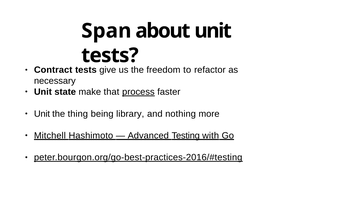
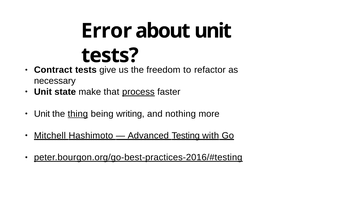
Span: Span -> Error
thing underline: none -> present
library: library -> writing
